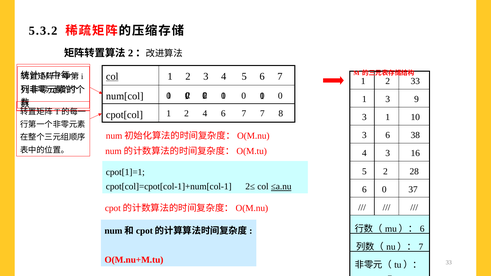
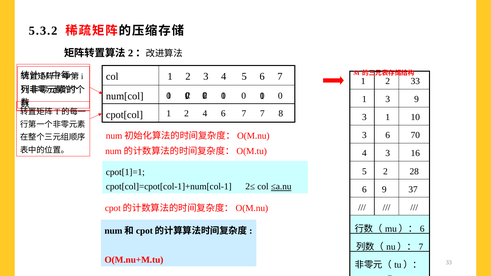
col at (112, 77) underline: present -> none
38: 38 -> 70
6 0: 0 -> 9
